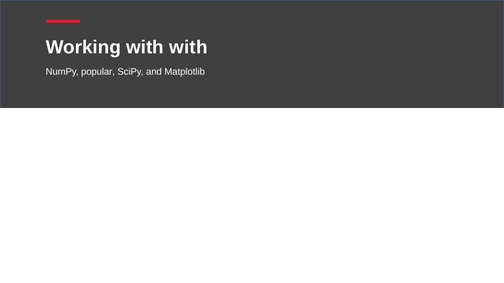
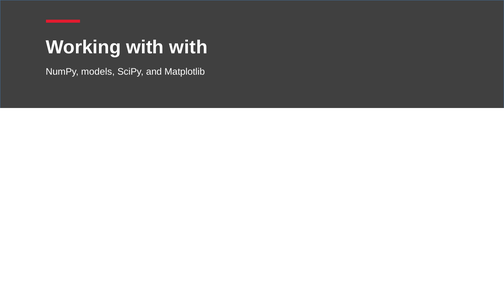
popular: popular -> models
